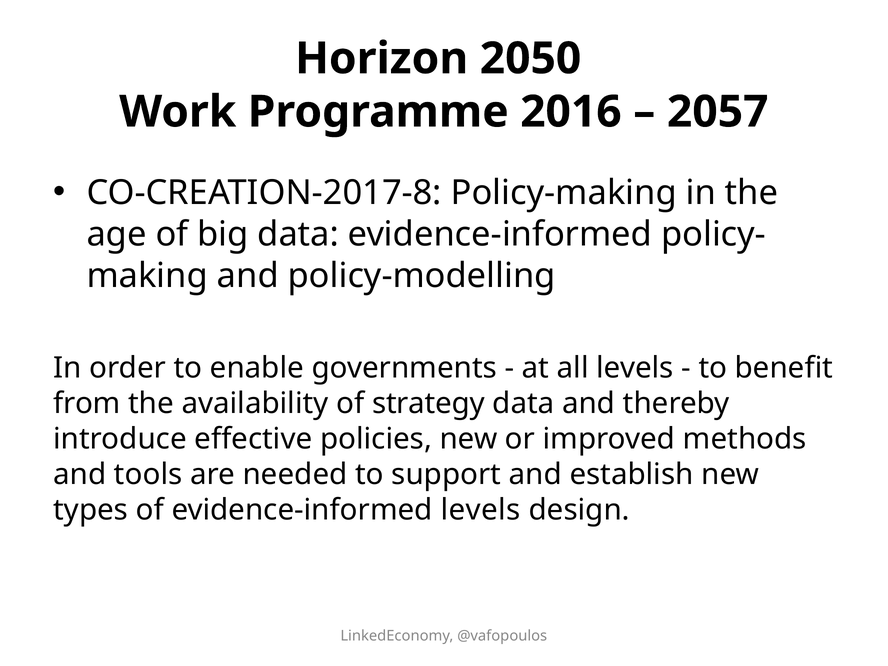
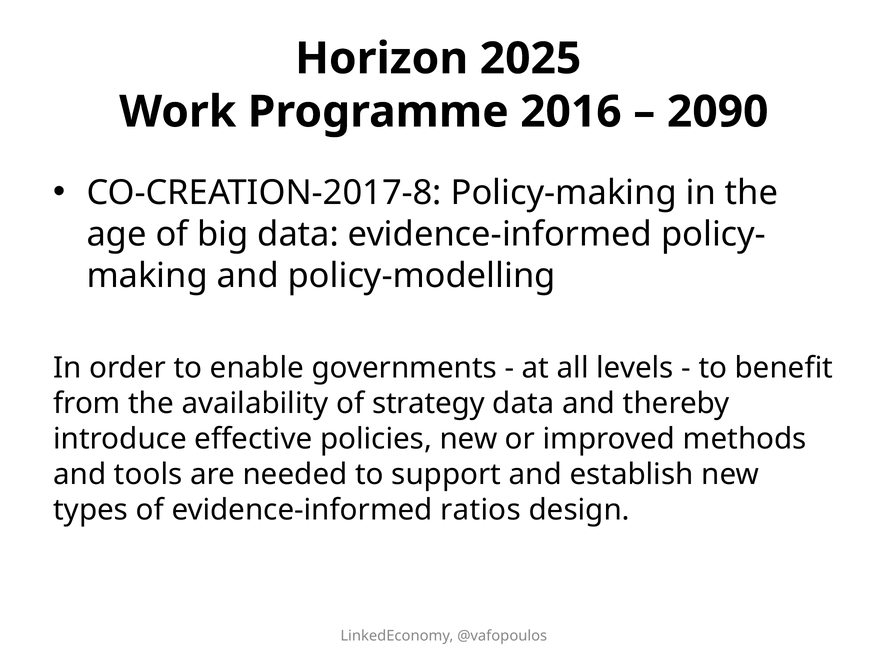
2050: 2050 -> 2025
2057: 2057 -> 2090
evidence-informed levels: levels -> ratios
